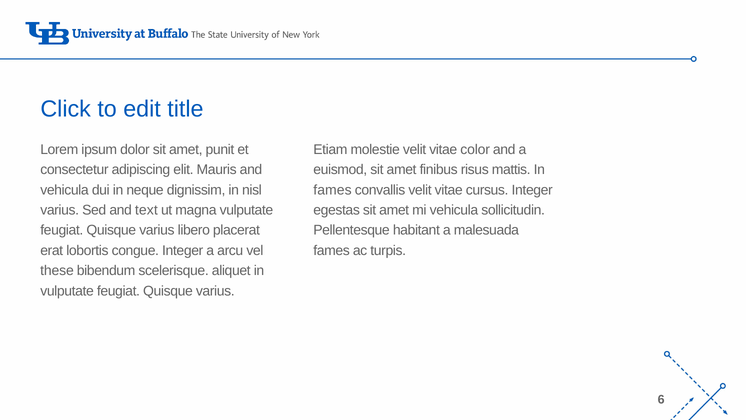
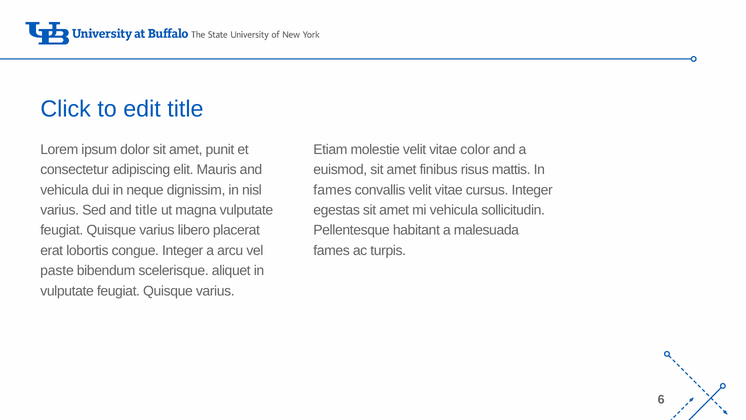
and text: text -> title
these: these -> paste
